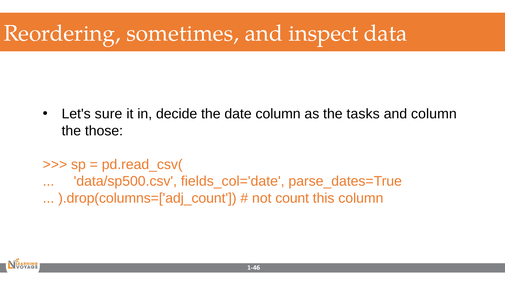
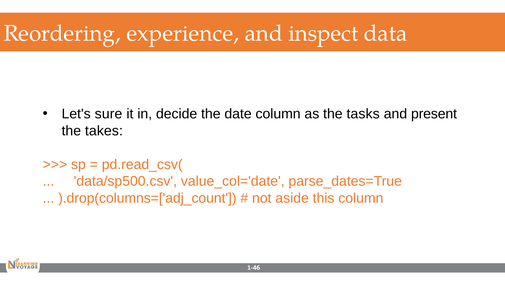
sometimes: sometimes -> experience
and column: column -> present
those: those -> takes
fields_col='date: fields_col='date -> value_col='date
count: count -> aside
